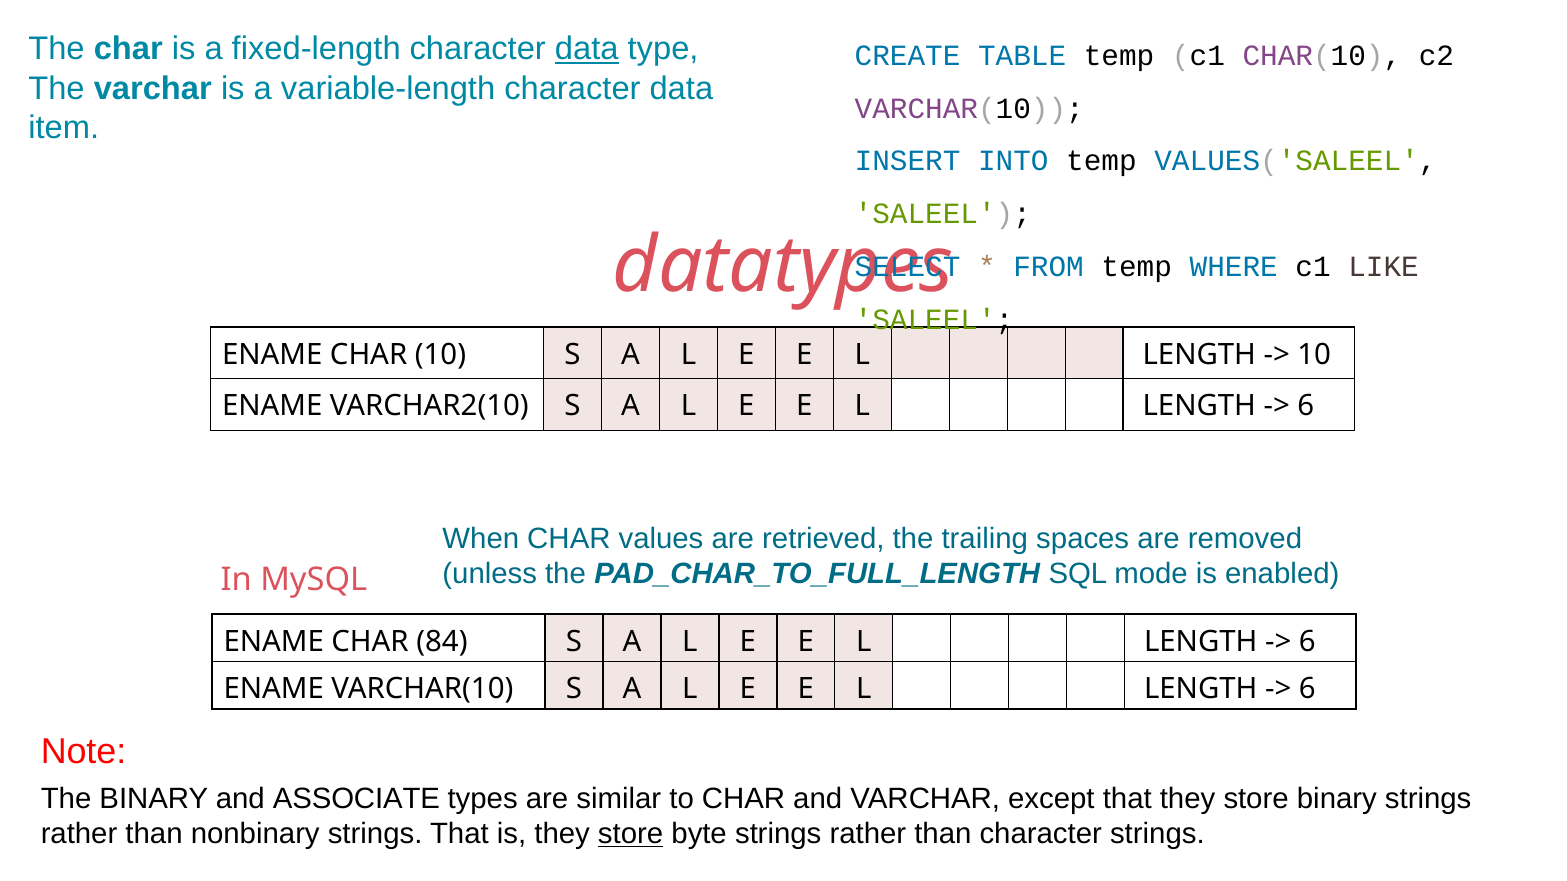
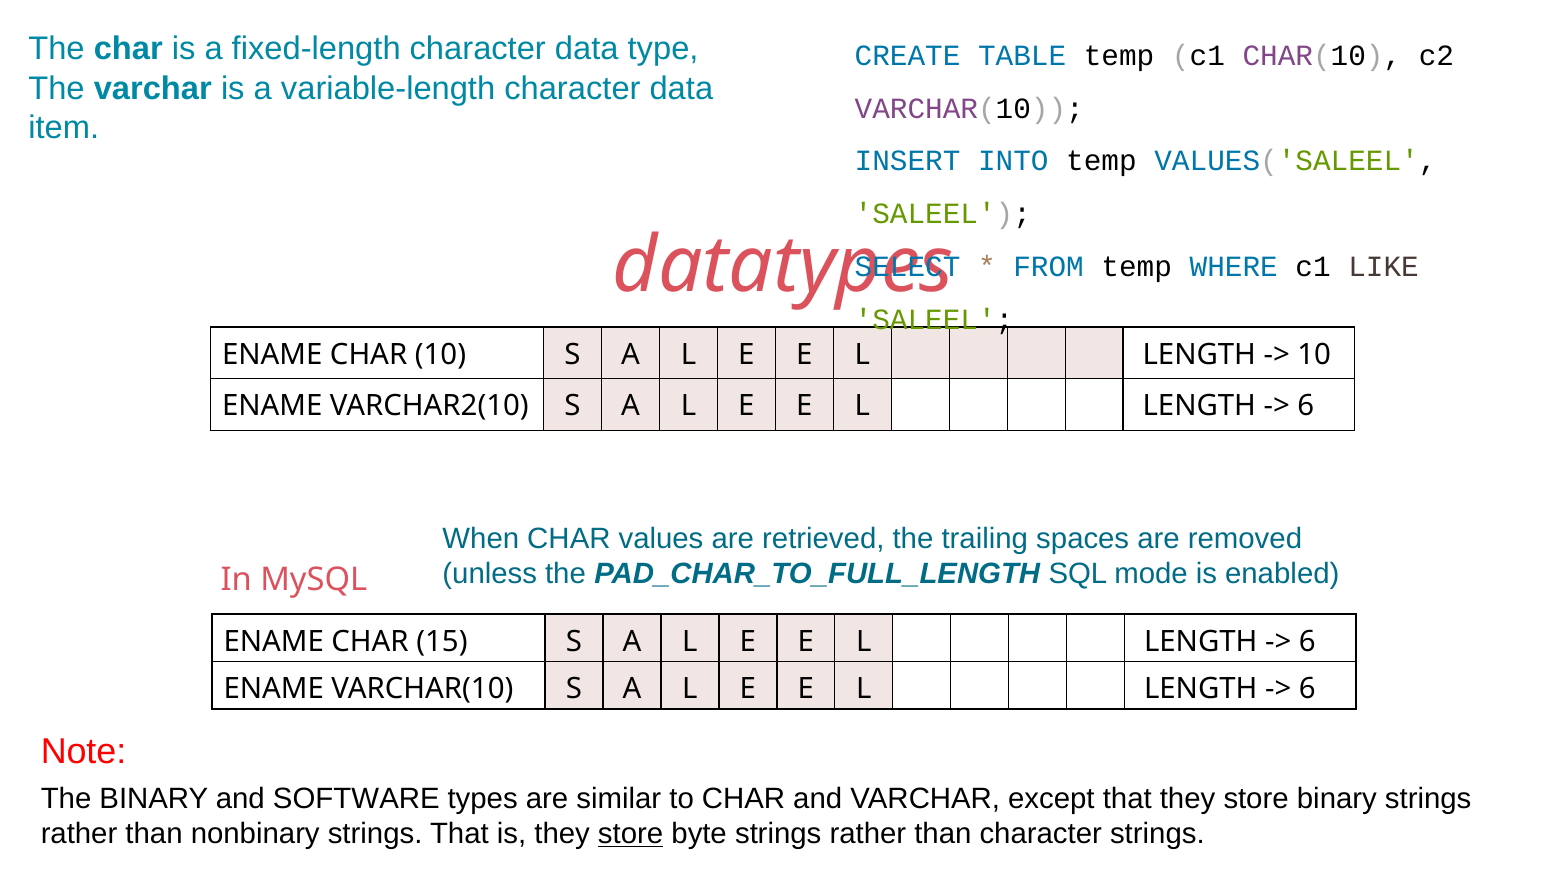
data at (587, 49) underline: present -> none
84: 84 -> 15
ASSOCIATE: ASSOCIATE -> SOFTWARE
